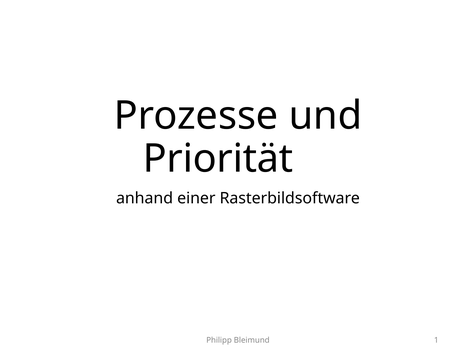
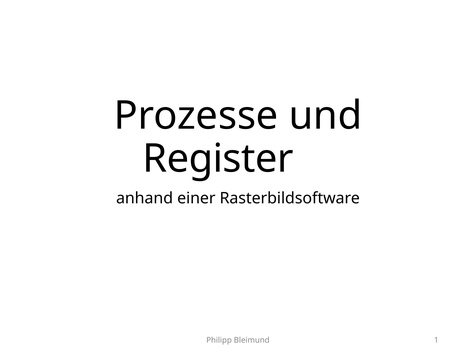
Priorität: Priorität -> Register
